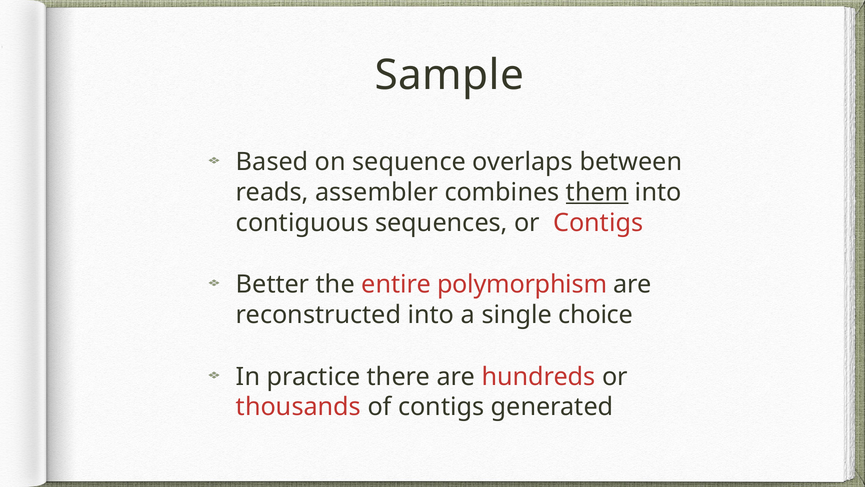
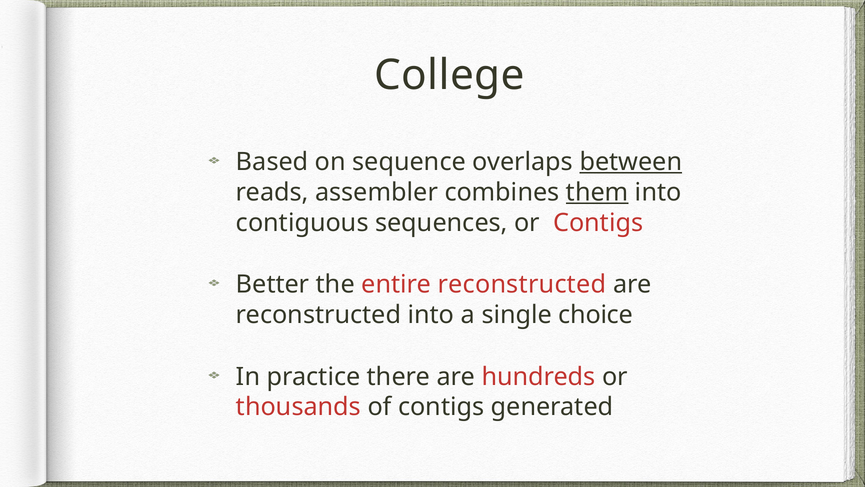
Sample: Sample -> College
between underline: none -> present
entire polymorphism: polymorphism -> reconstructed
